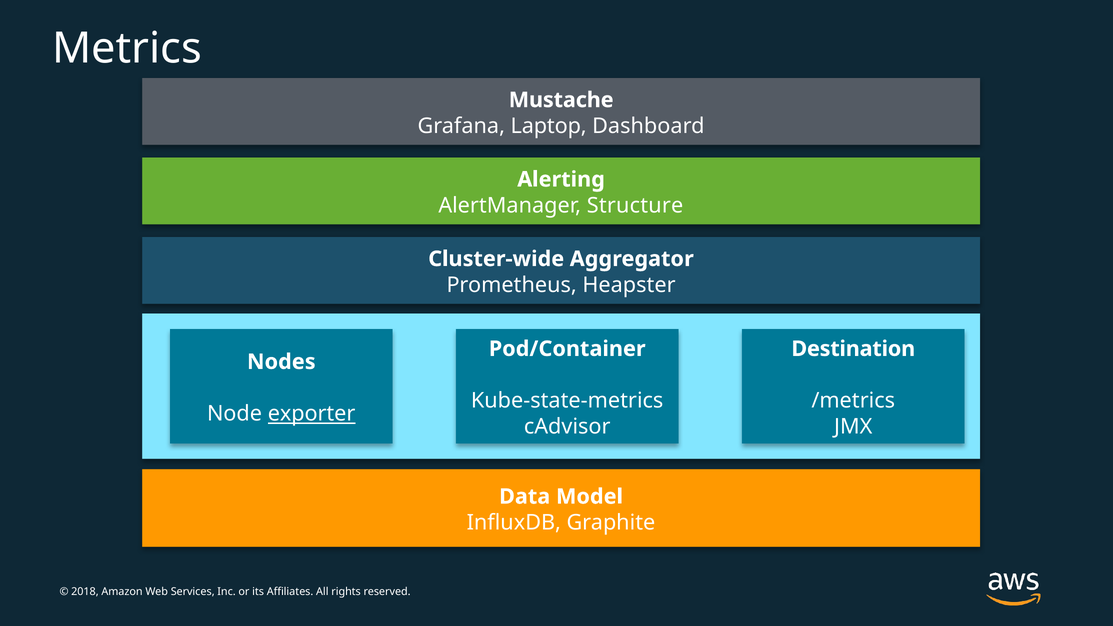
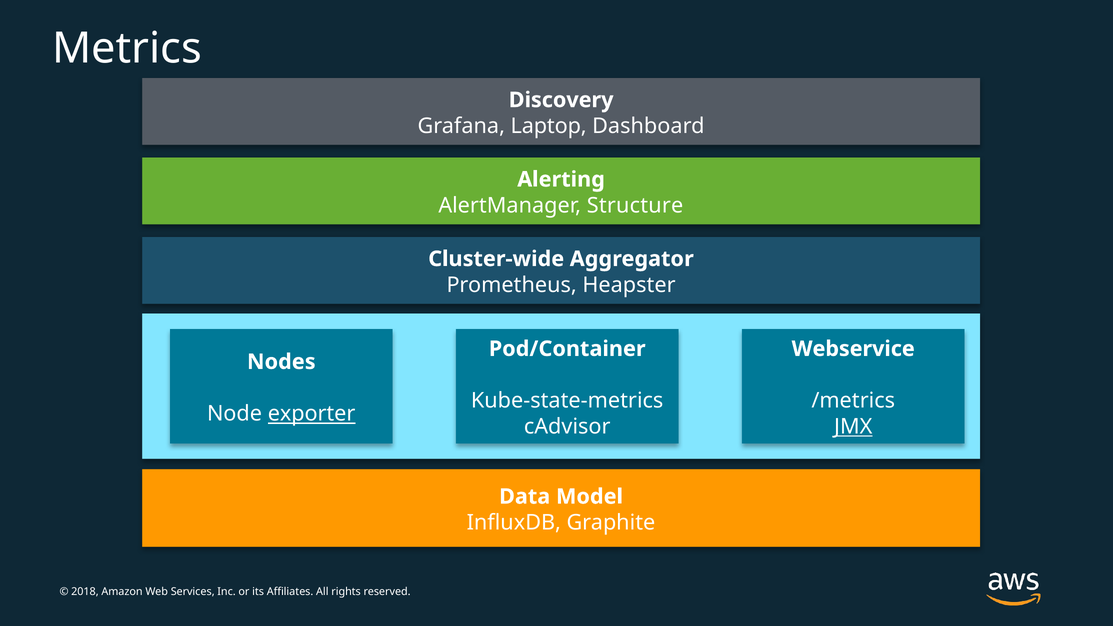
Mustache: Mustache -> Discovery
Destination: Destination -> Webservice
JMX underline: none -> present
